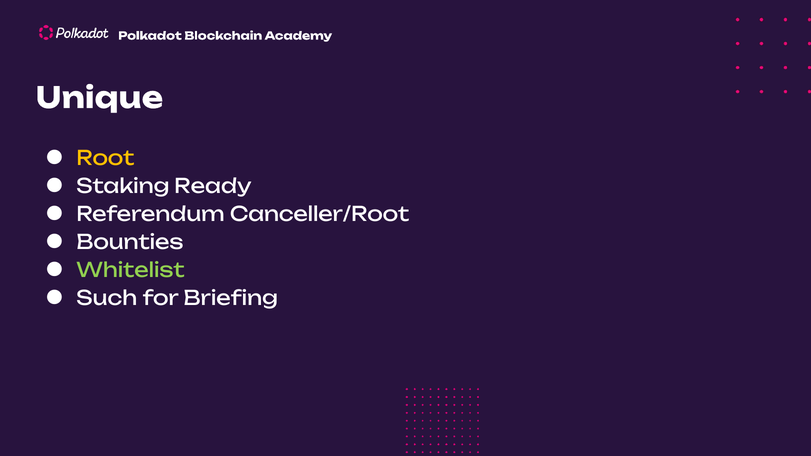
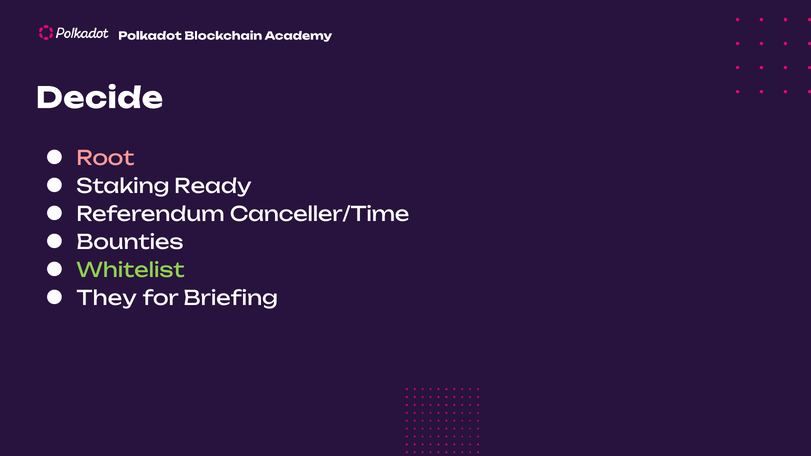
Unique: Unique -> Decide
Root colour: yellow -> pink
Canceller/Root: Canceller/Root -> Canceller/Time
Such: Such -> They
